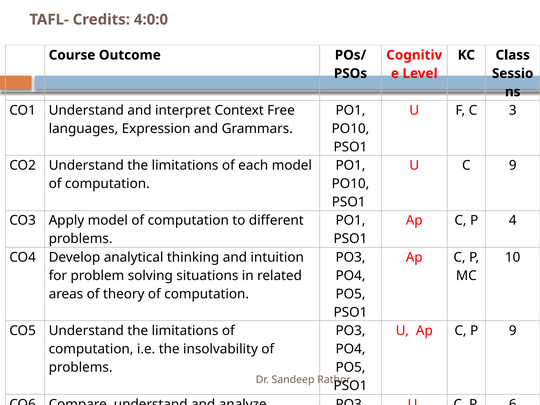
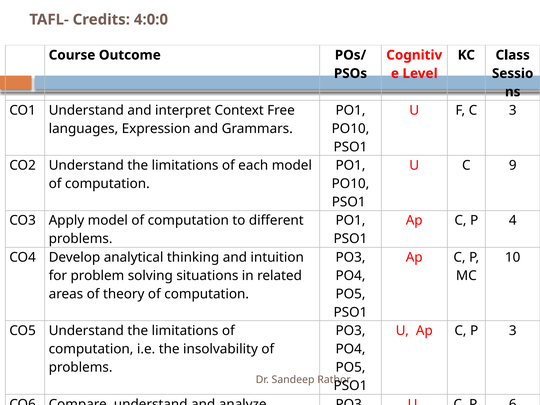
P 9: 9 -> 3
